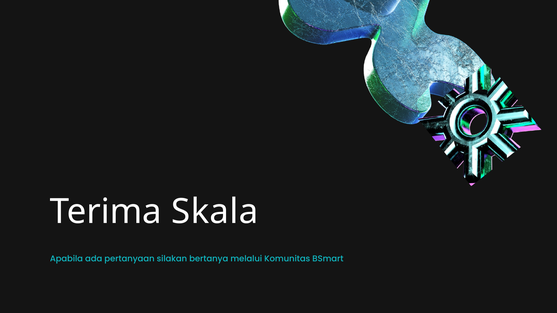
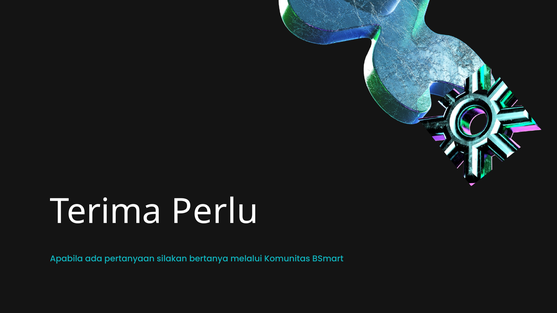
Skala: Skala -> Perlu
